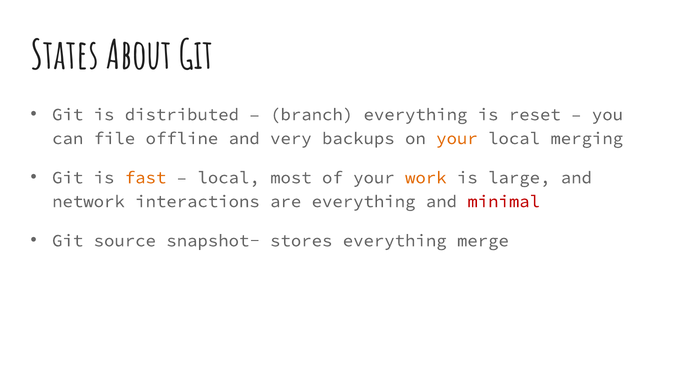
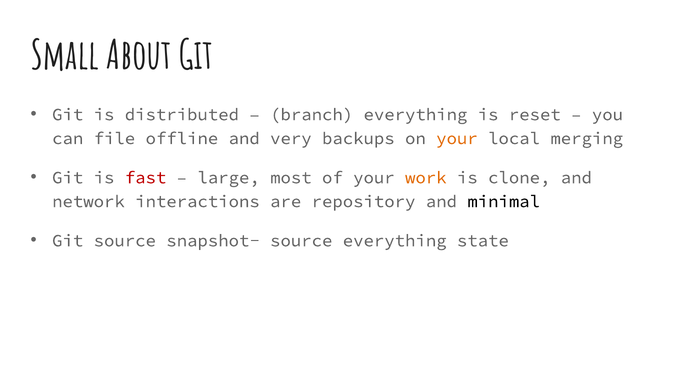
States: States -> Small
fast colour: orange -> red
local at (229, 178): local -> large
large: large -> clone
are everything: everything -> repository
minimal colour: red -> black
snapshot- stores: stores -> source
merge: merge -> state
